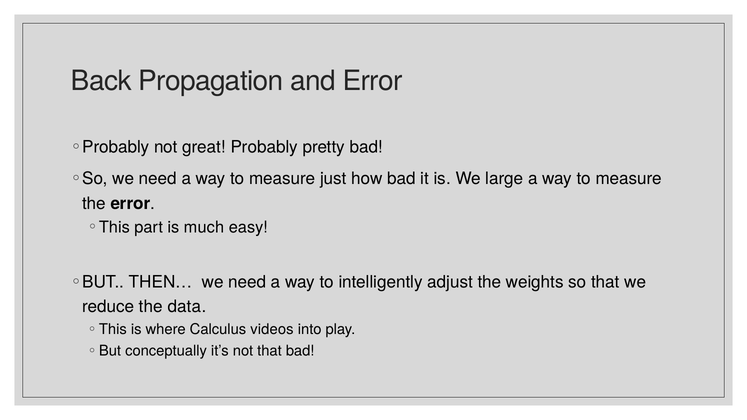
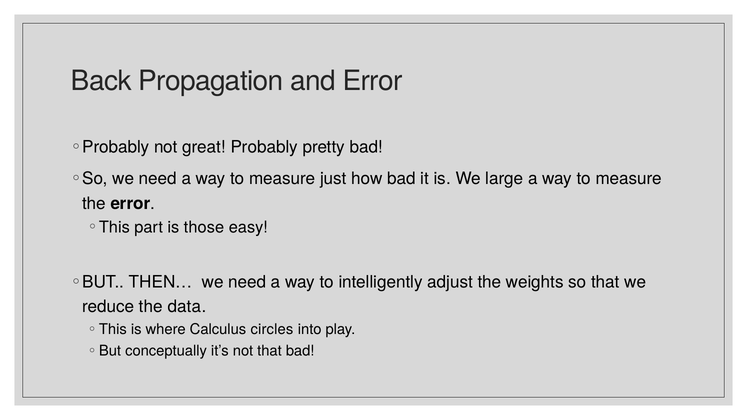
much: much -> those
videos: videos -> circles
